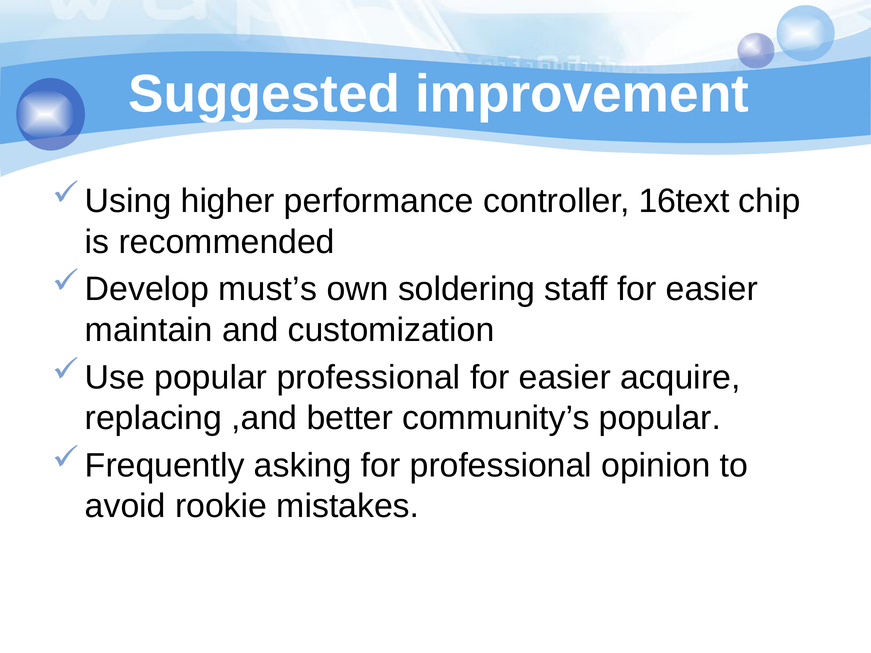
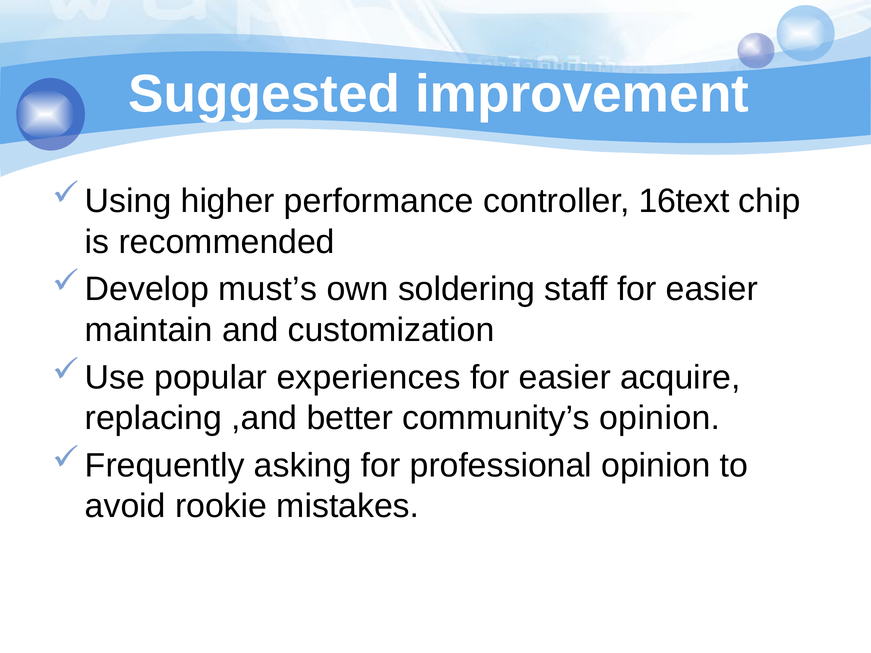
popular professional: professional -> experiences
community’s popular: popular -> opinion
